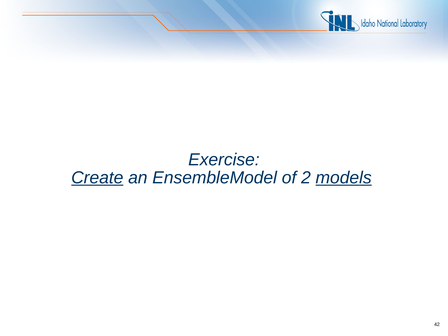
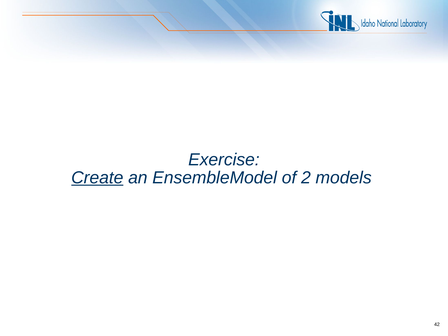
models underline: present -> none
